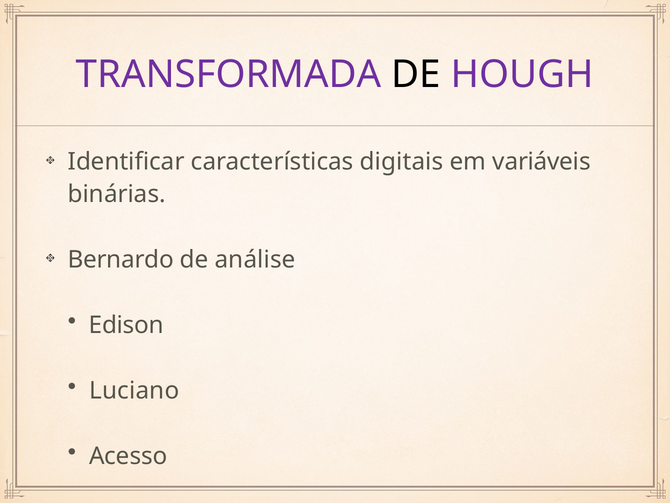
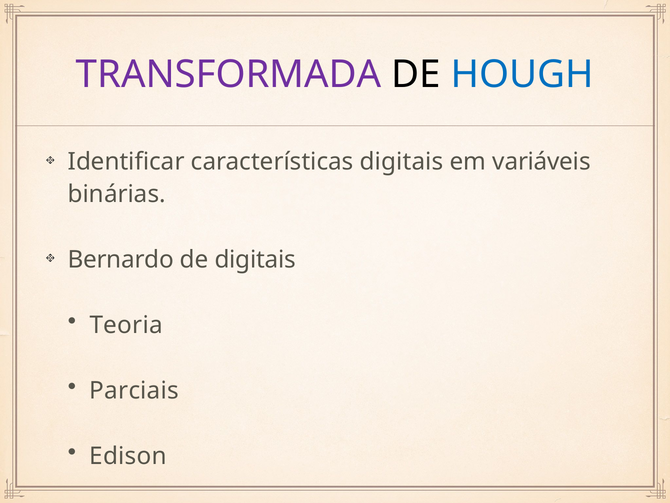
HOUGH colour: purple -> blue
de análise: análise -> digitais
Edison: Edison -> Teoria
Luciano: Luciano -> Parciais
Acesso: Acesso -> Edison
